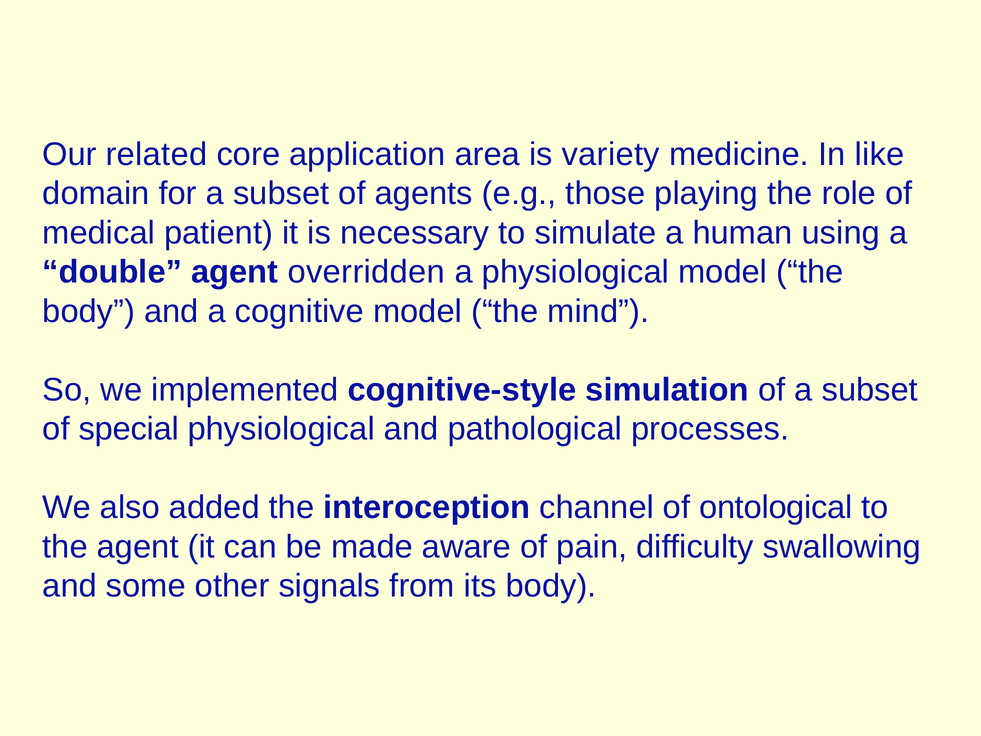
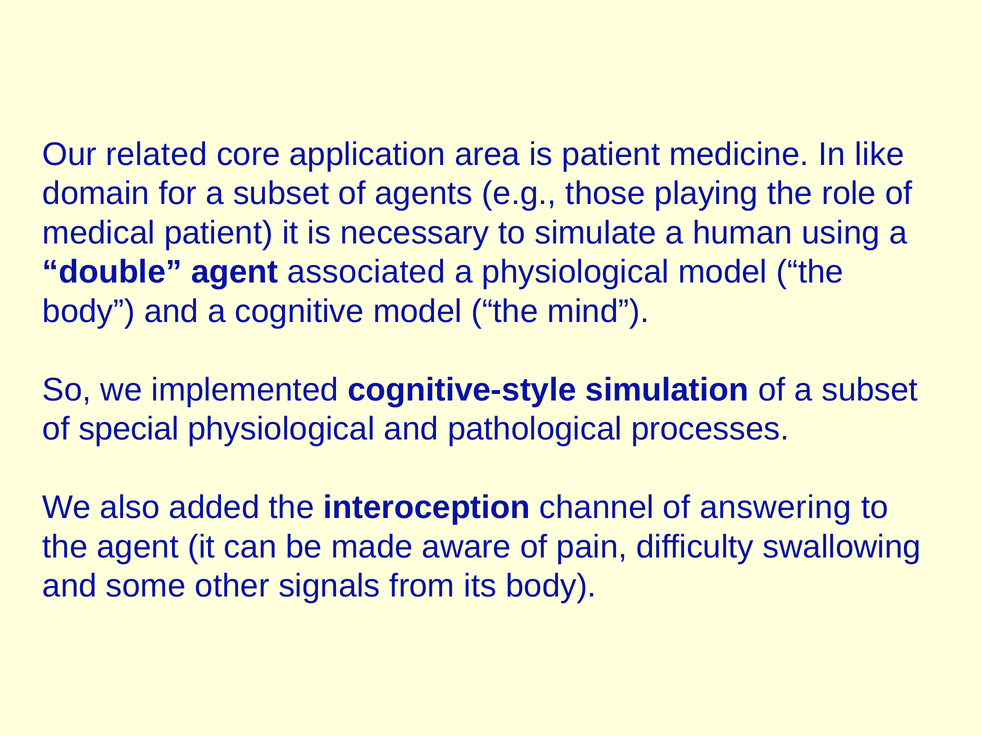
is variety: variety -> patient
overridden: overridden -> associated
ontological: ontological -> answering
